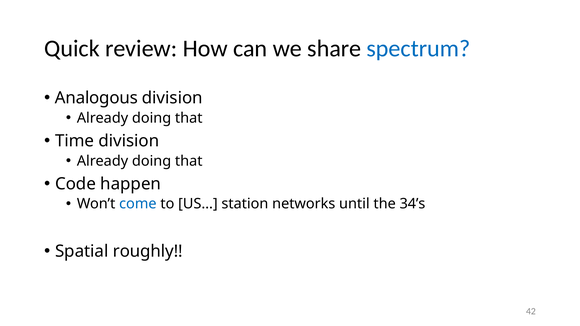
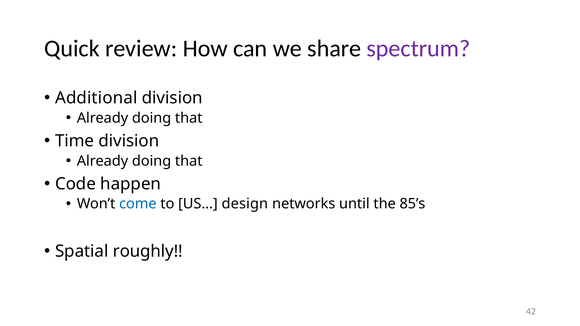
spectrum colour: blue -> purple
Analogous: Analogous -> Additional
station: station -> design
34’s: 34’s -> 85’s
